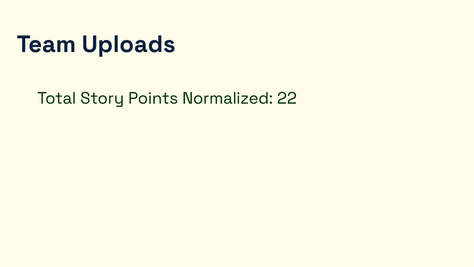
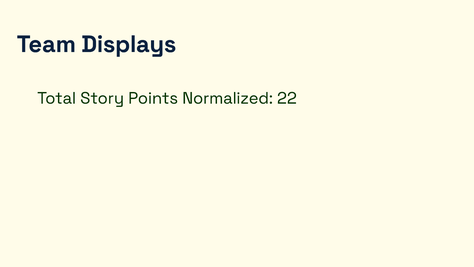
Uploads: Uploads -> Displays
